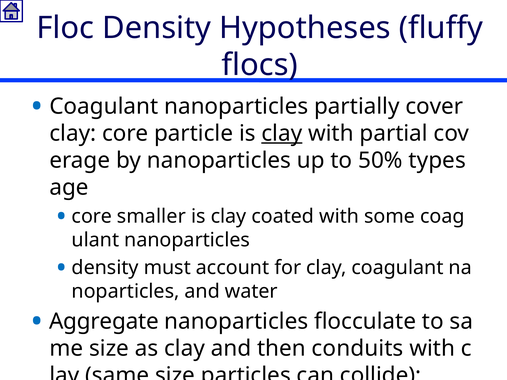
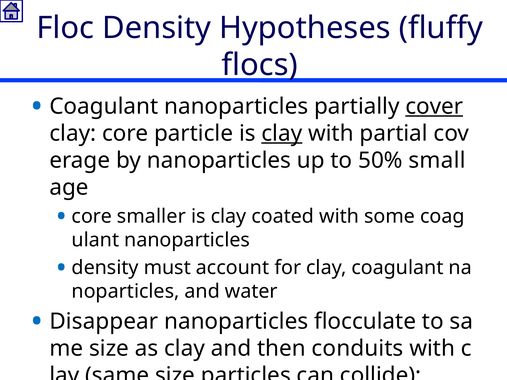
cover underline: none -> present
types: types -> small
Aggregate at (104, 322): Aggregate -> Disappear
